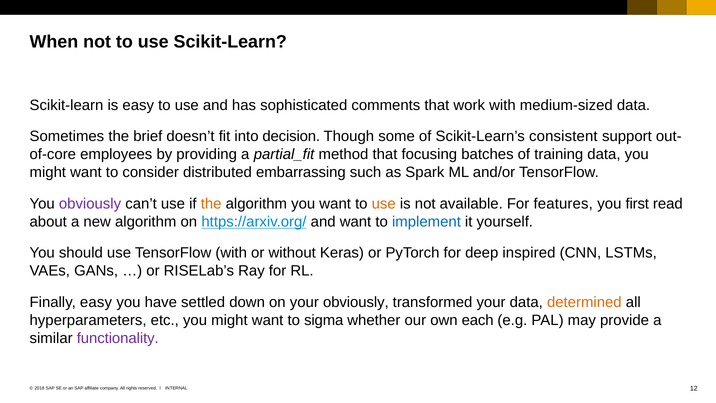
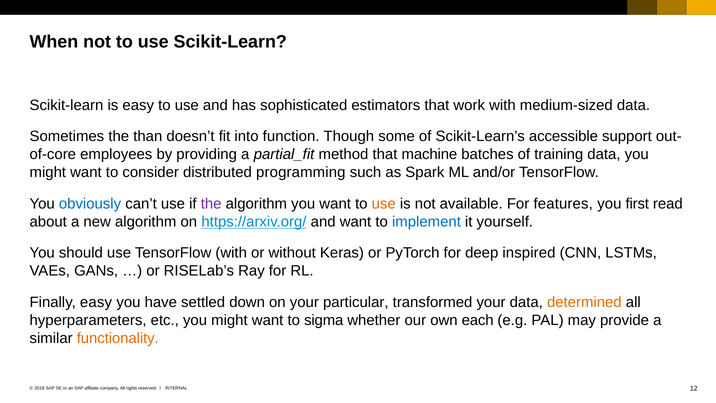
comments: comments -> estimators
brief: brief -> than
decision: decision -> function
consistent: consistent -> accessible
focusing: focusing -> machine
embarrassing: embarrassing -> programming
obviously at (90, 204) colour: purple -> blue
the at (211, 204) colour: orange -> purple
your obviously: obviously -> particular
functionality colour: purple -> orange
